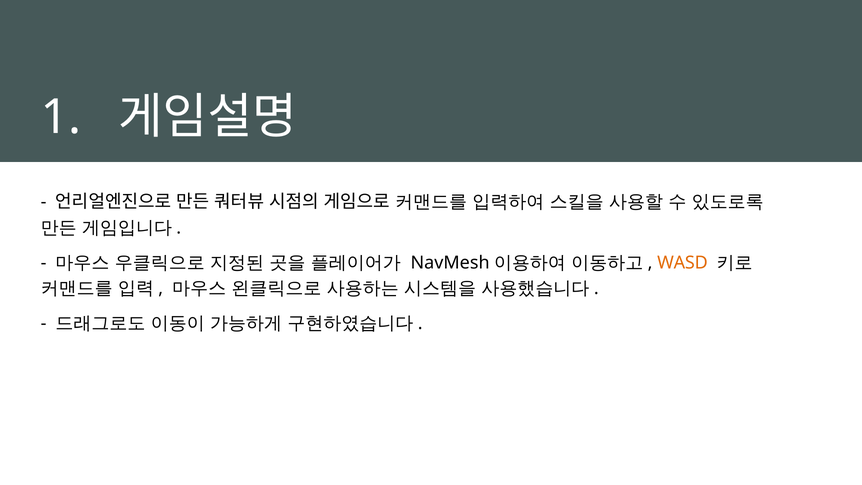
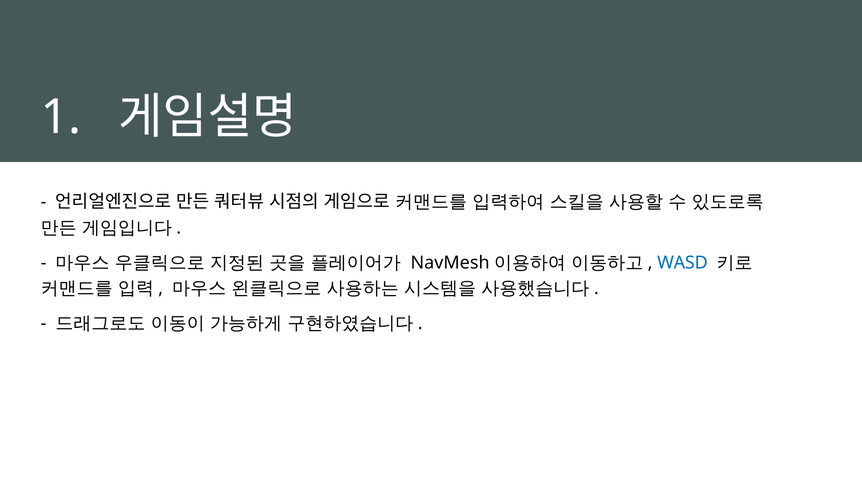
WASD colour: orange -> blue
